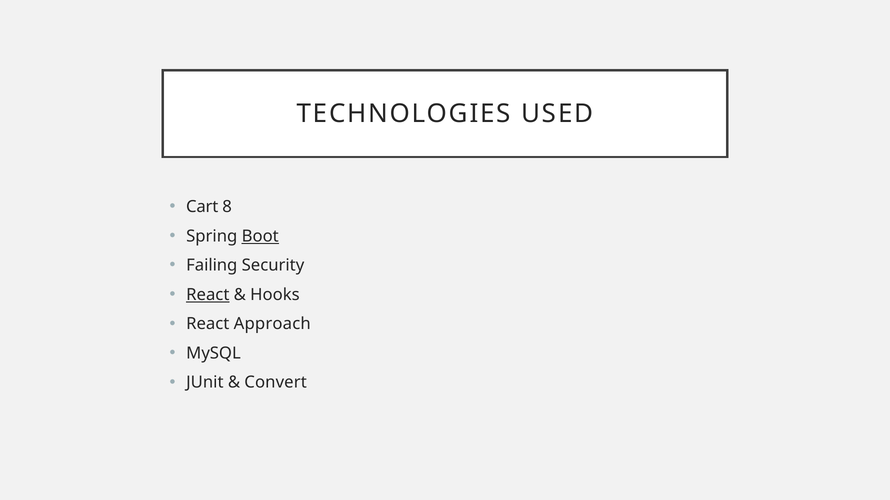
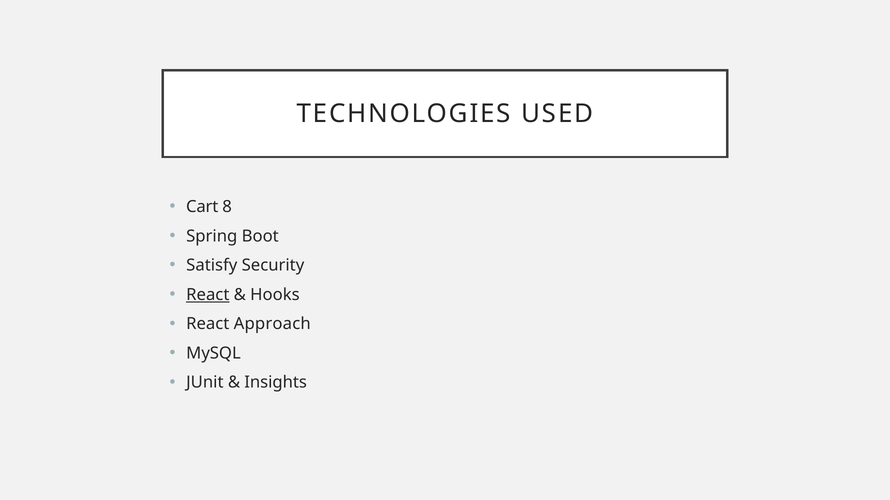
Boot underline: present -> none
Failing: Failing -> Satisfy
Convert: Convert -> Insights
